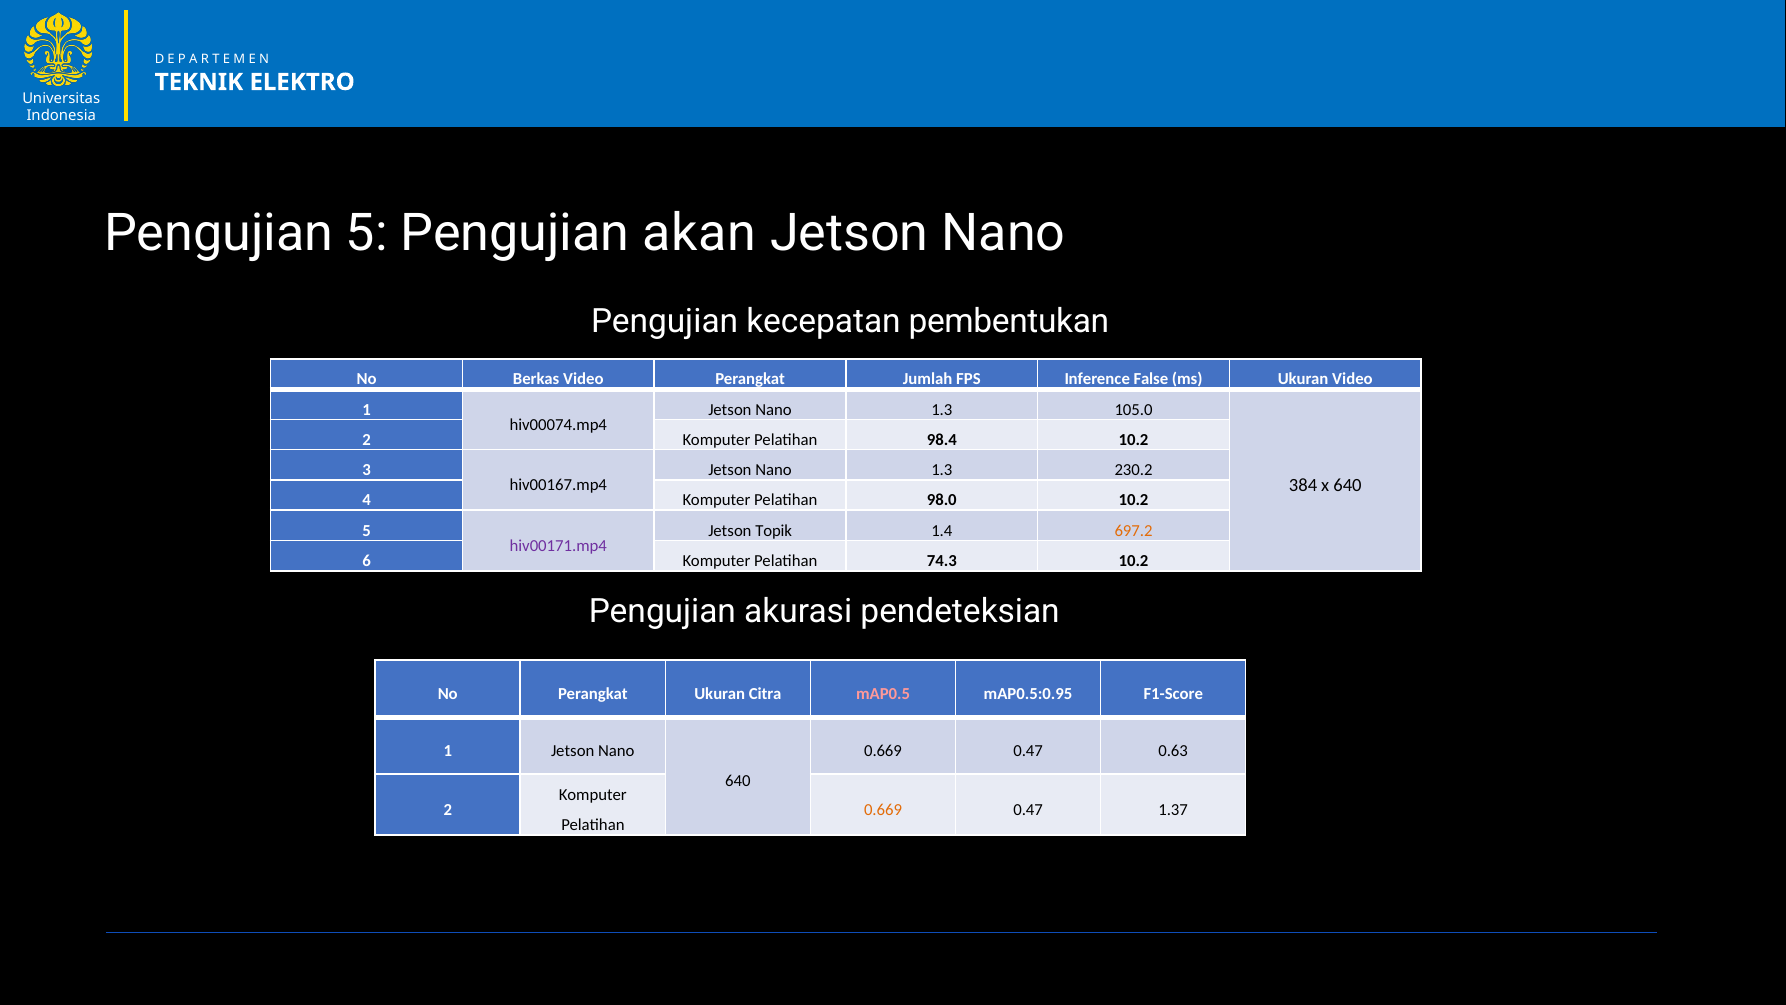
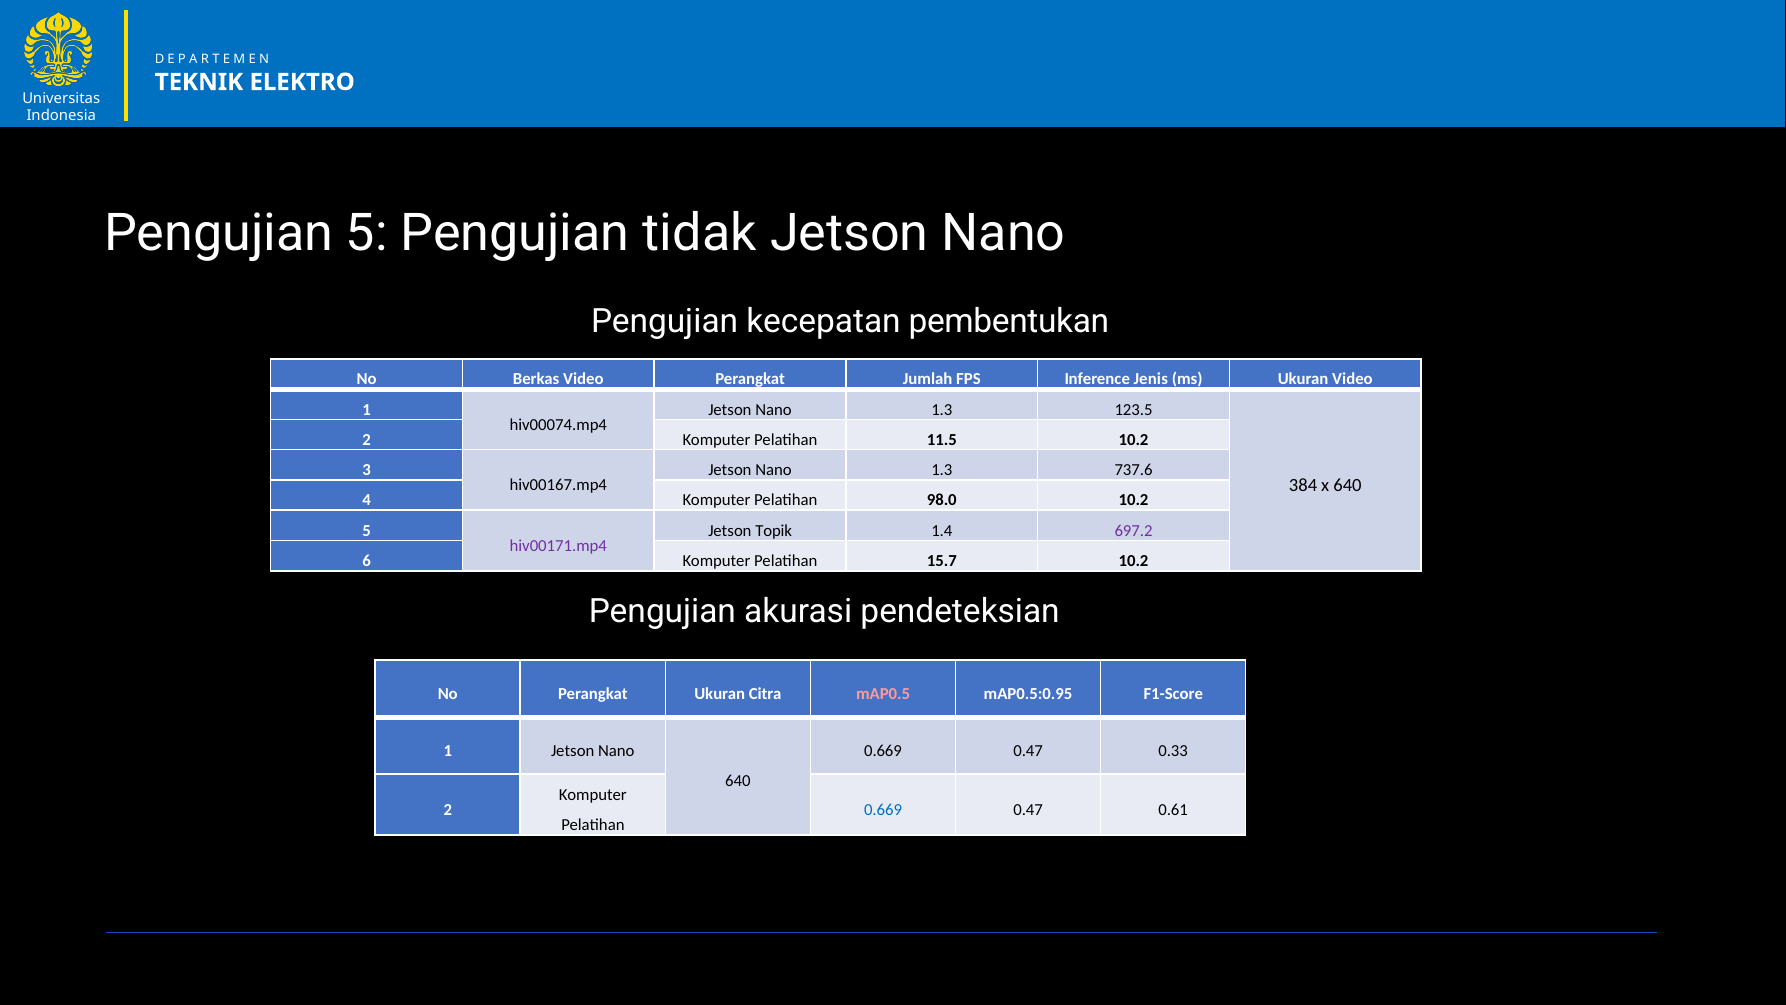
akan: akan -> tidak
False: False -> Jenis
105.0: 105.0 -> 123.5
98.4: 98.4 -> 11.5
230.2: 230.2 -> 737.6
697.2 colour: orange -> purple
74.3: 74.3 -> 15.7
0.63: 0.63 -> 0.33
0.669 at (883, 809) colour: orange -> blue
1.37: 1.37 -> 0.61
